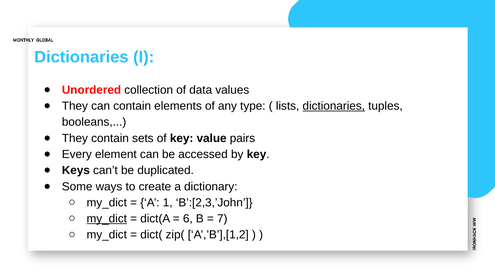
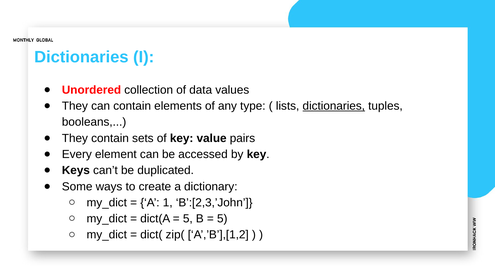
my_dict at (107, 219) underline: present -> none
6 at (188, 219): 6 -> 5
7 at (222, 219): 7 -> 5
